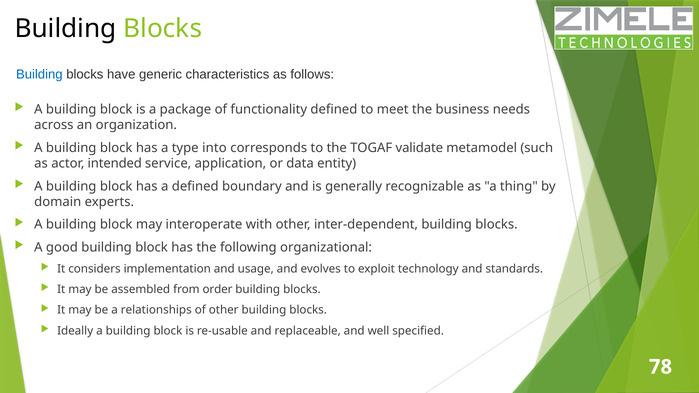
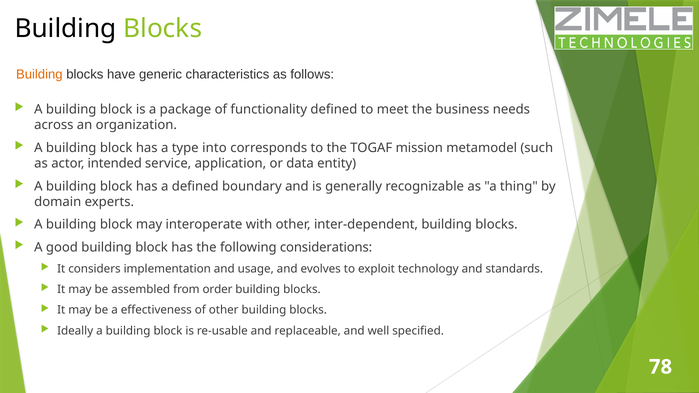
Building at (39, 74) colour: blue -> orange
validate: validate -> mission
organizational: organizational -> considerations
relationships: relationships -> effectiveness
